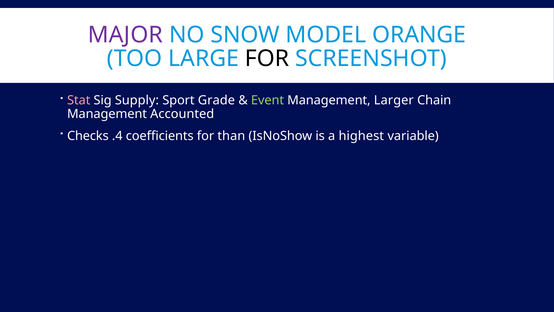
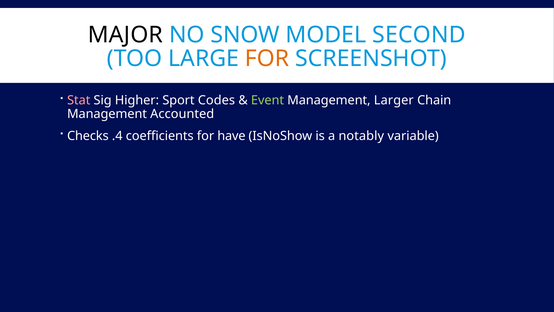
MAJOR colour: purple -> black
ORANGE: ORANGE -> SECOND
FOR at (267, 58) colour: black -> orange
Supply: Supply -> Higher
Grade: Grade -> Codes
than: than -> have
highest: highest -> notably
